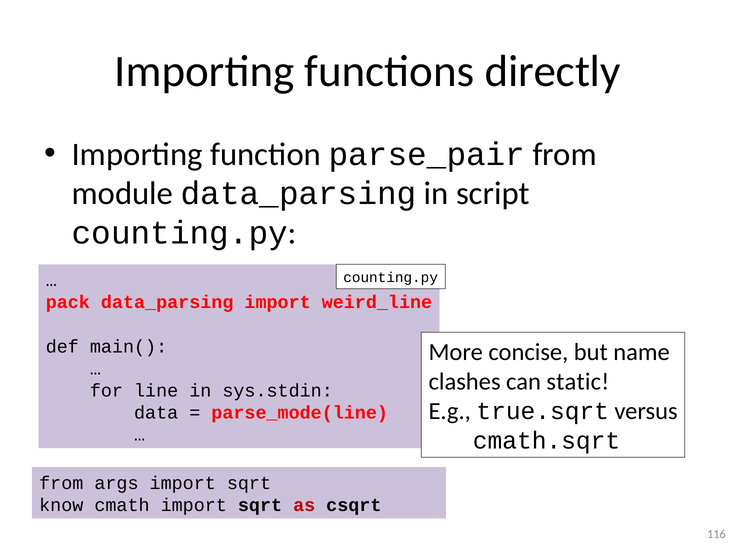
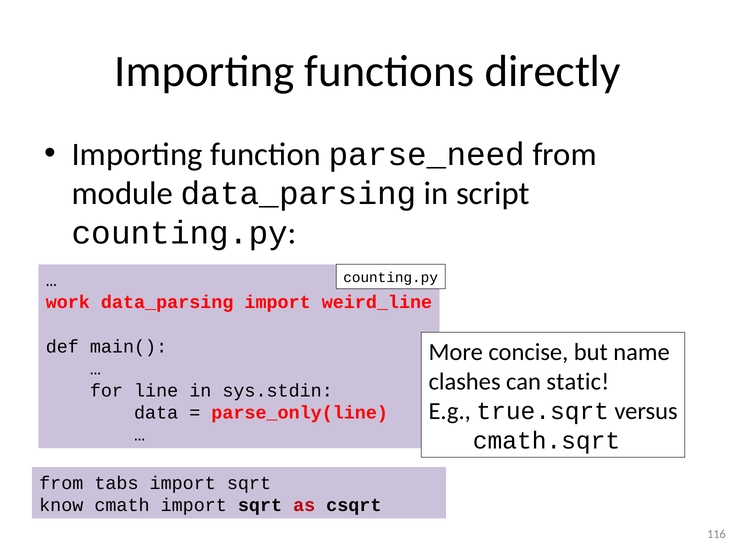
parse_pair: parse_pair -> parse_need
pack: pack -> work
parse_mode(line: parse_mode(line -> parse_only(line
args: args -> tabs
